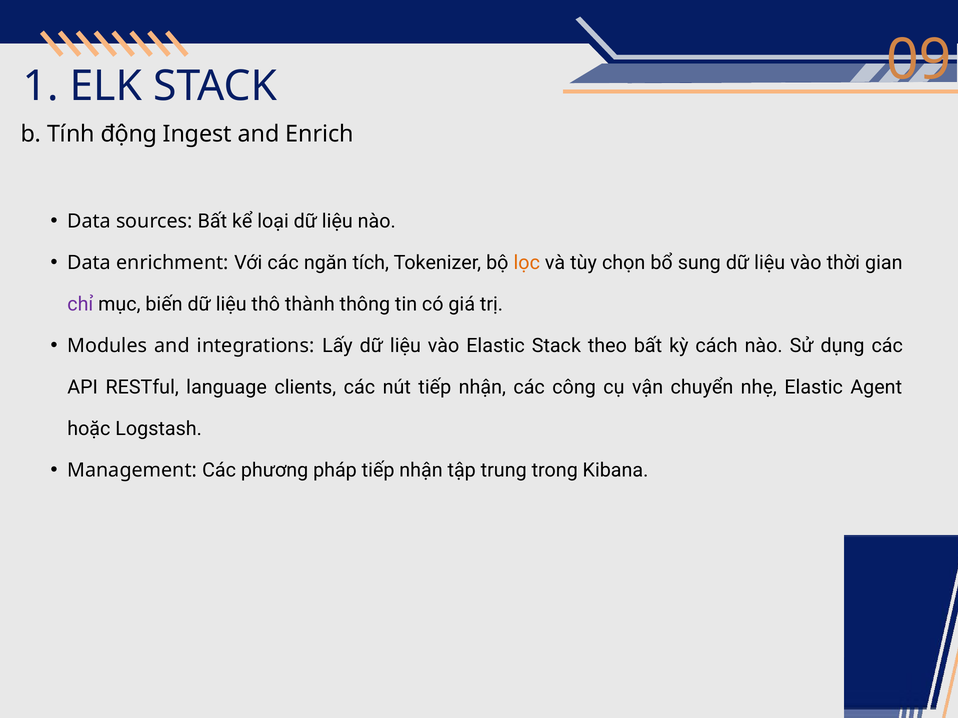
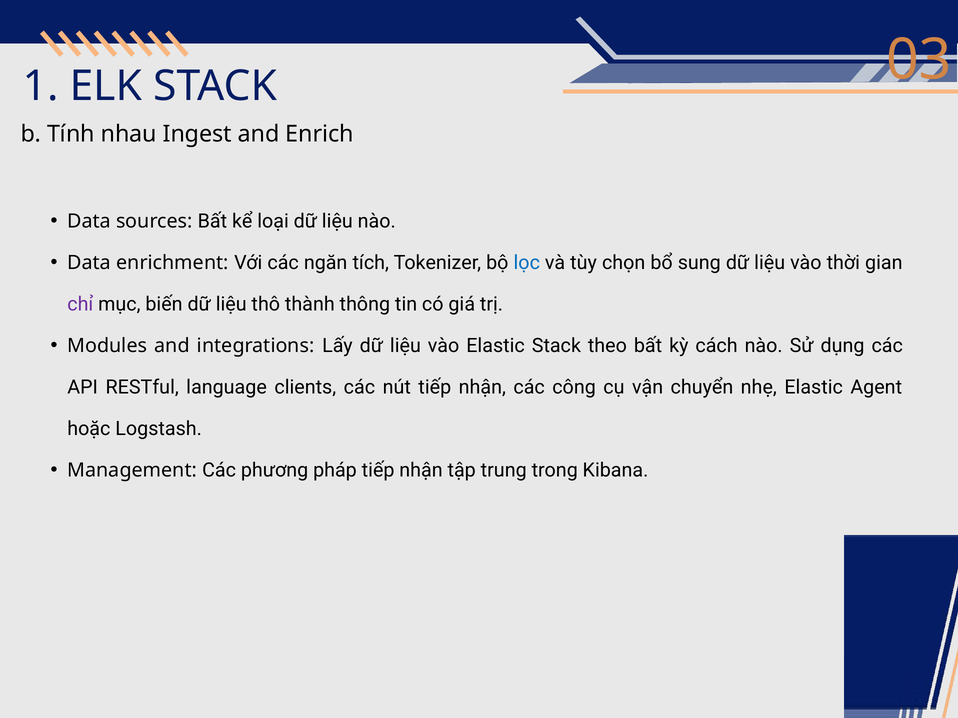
09: 09 -> 03
động: động -> nhau
lọc colour: orange -> blue
